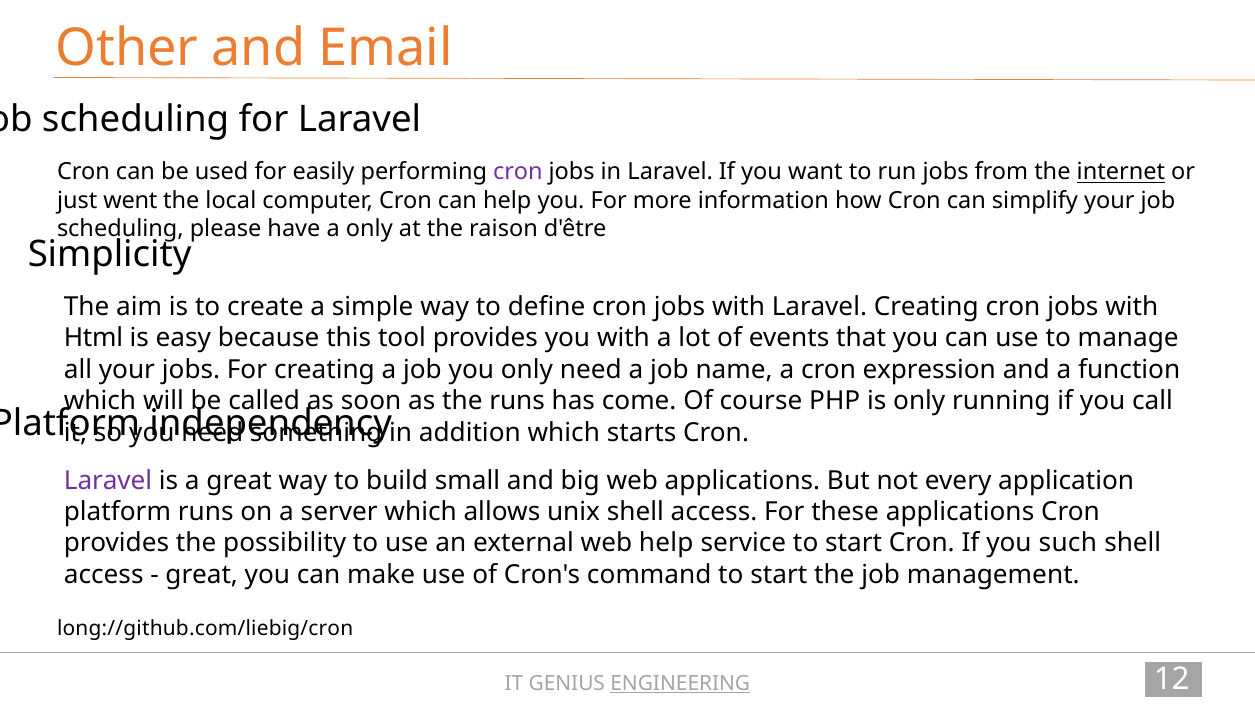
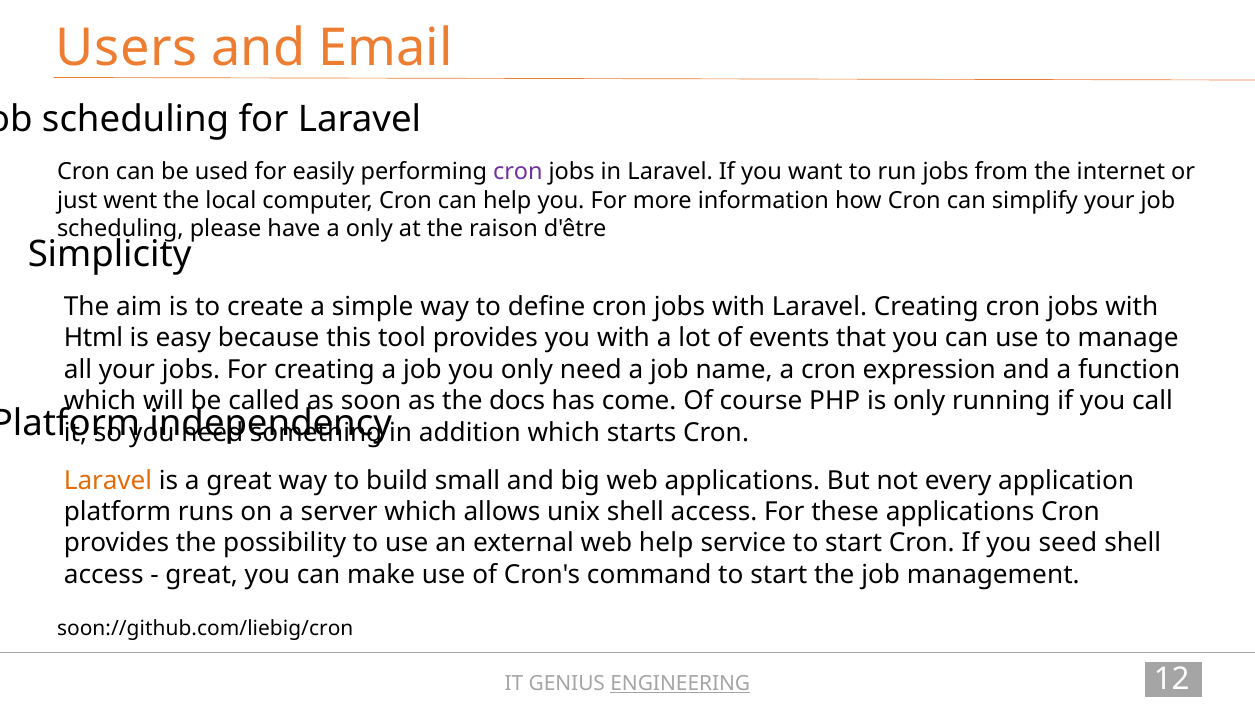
Other: Other -> Users
internet underline: present -> none
the runs: runs -> docs
Laravel at (108, 480) colour: purple -> orange
such: such -> seed
long://github.com/liebig/cron: long://github.com/liebig/cron -> soon://github.com/liebig/cron
